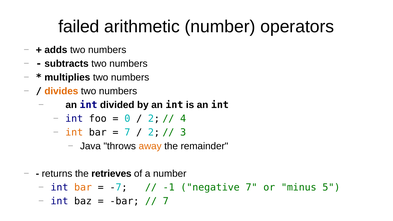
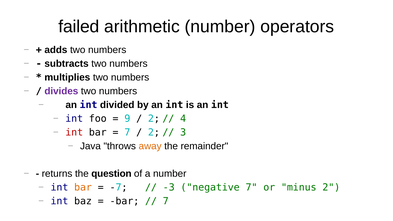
divides colour: orange -> purple
0: 0 -> 9
int at (74, 132) colour: orange -> red
retrieves: retrieves -> question
-1: -1 -> -3
minus 5: 5 -> 2
